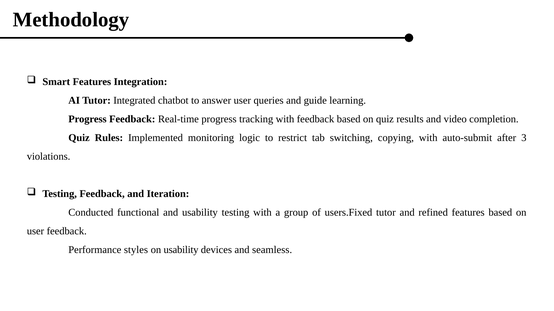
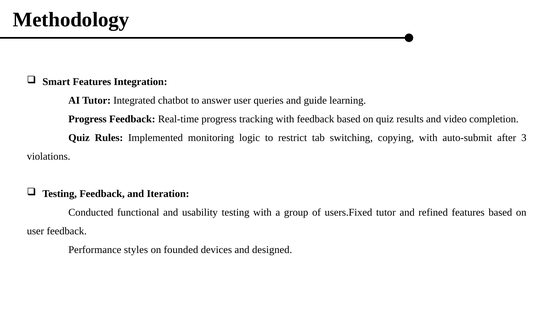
on usability: usability -> founded
seamless: seamless -> designed
